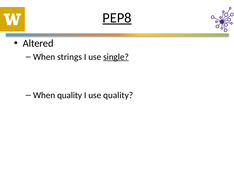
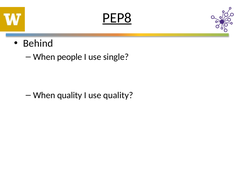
Altered: Altered -> Behind
strings: strings -> people
single underline: present -> none
